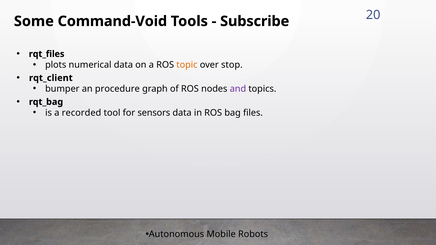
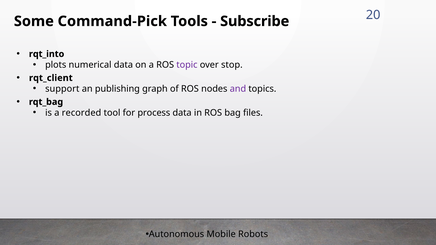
Command-Void: Command-Void -> Command-Pick
rqt_files: rqt_files -> rqt_into
topic colour: orange -> purple
bumper: bumper -> support
procedure: procedure -> publishing
sensors: sensors -> process
